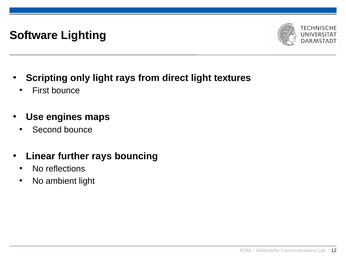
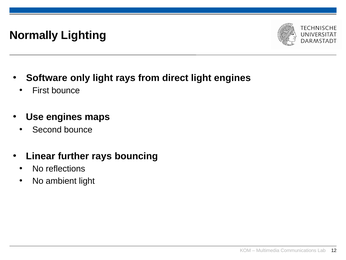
Software: Software -> Normally
Scripting: Scripting -> Software
light textures: textures -> engines
